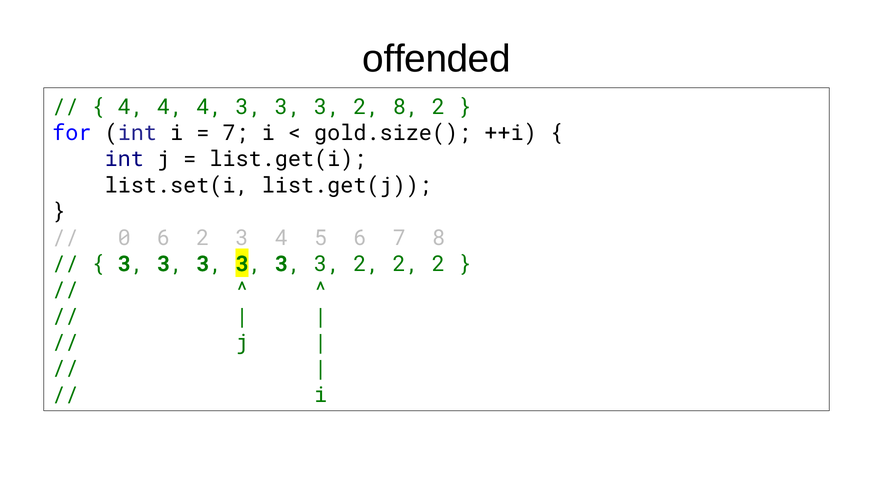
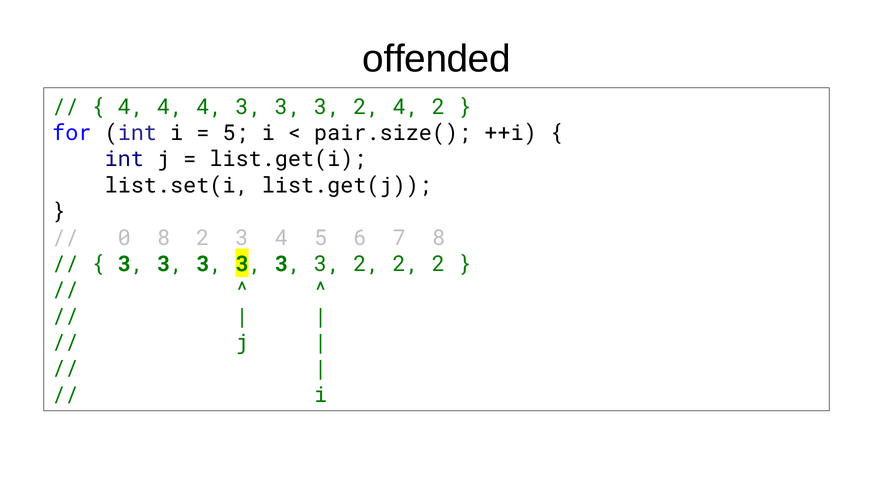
2 8: 8 -> 4
7 at (236, 133): 7 -> 5
gold.size(: gold.size( -> pair.size(
0 6: 6 -> 8
